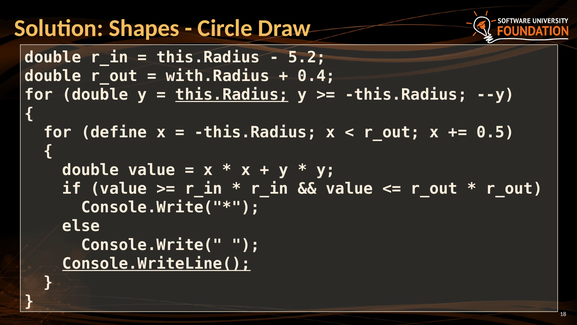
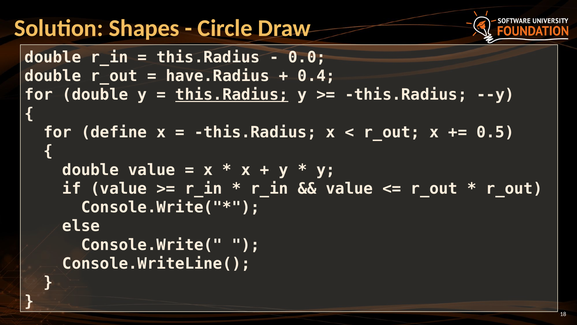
5.2: 5.2 -> 0.0
with.Radius: with.Radius -> have.Radius
Console.WriteLine( underline: present -> none
